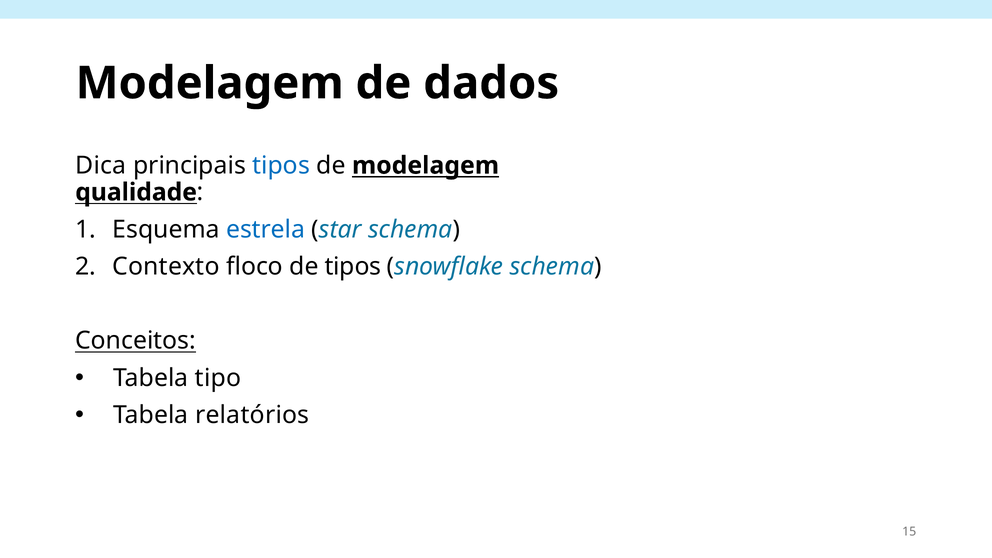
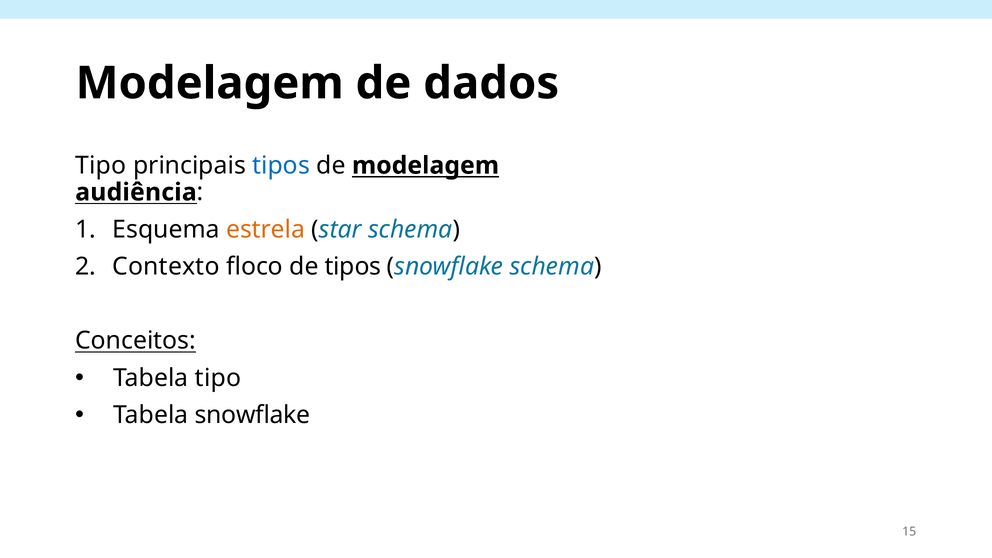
Dica at (101, 166): Dica -> Tipo
qualidade: qualidade -> audiência
estrela colour: blue -> orange
Tabela relatórios: relatórios -> snowflake
